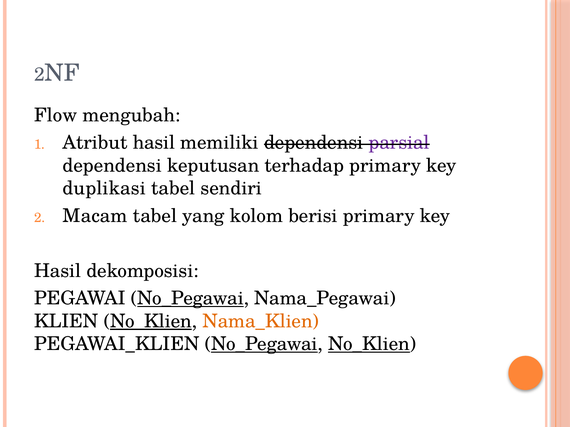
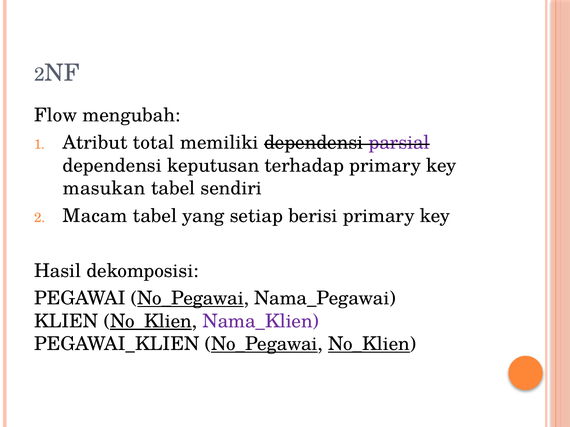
Atribut hasil: hasil -> total
duplikasi: duplikasi -> masukan
kolom: kolom -> setiap
Nama_Klien colour: orange -> purple
